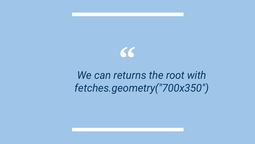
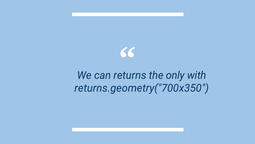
root: root -> only
fetches.geometry("700x350: fetches.geometry("700x350 -> returns.geometry("700x350
